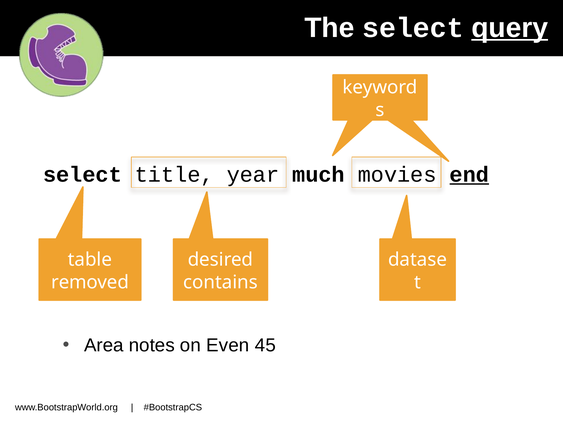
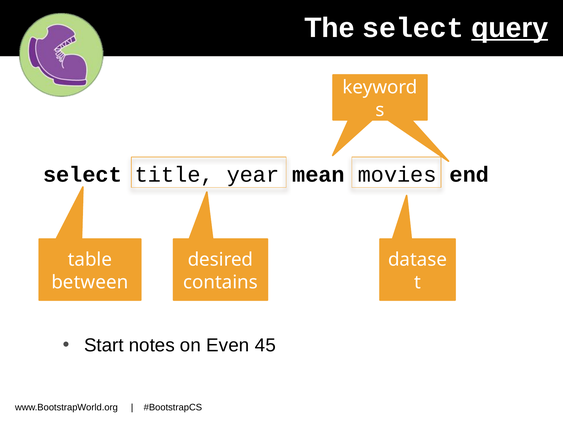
much: much -> mean
end underline: present -> none
removed: removed -> between
Area: Area -> Start
